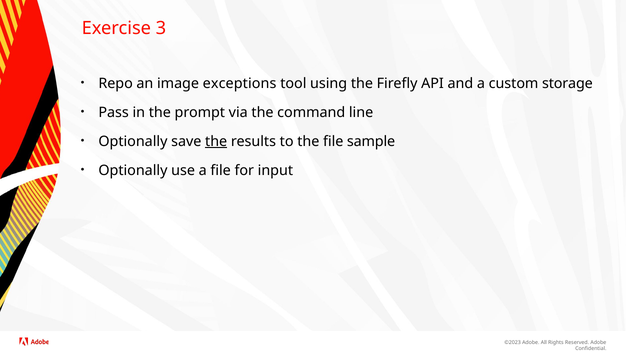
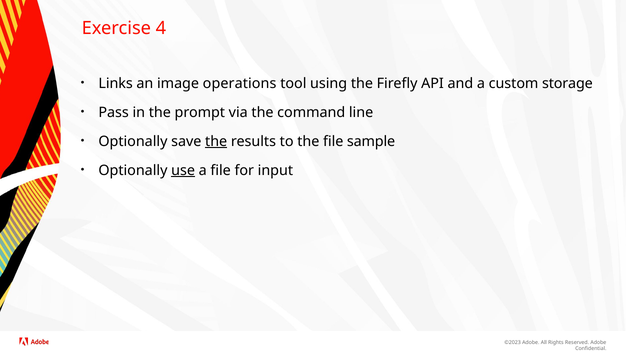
3: 3 -> 4
Repo: Repo -> Links
exceptions: exceptions -> operations
use underline: none -> present
